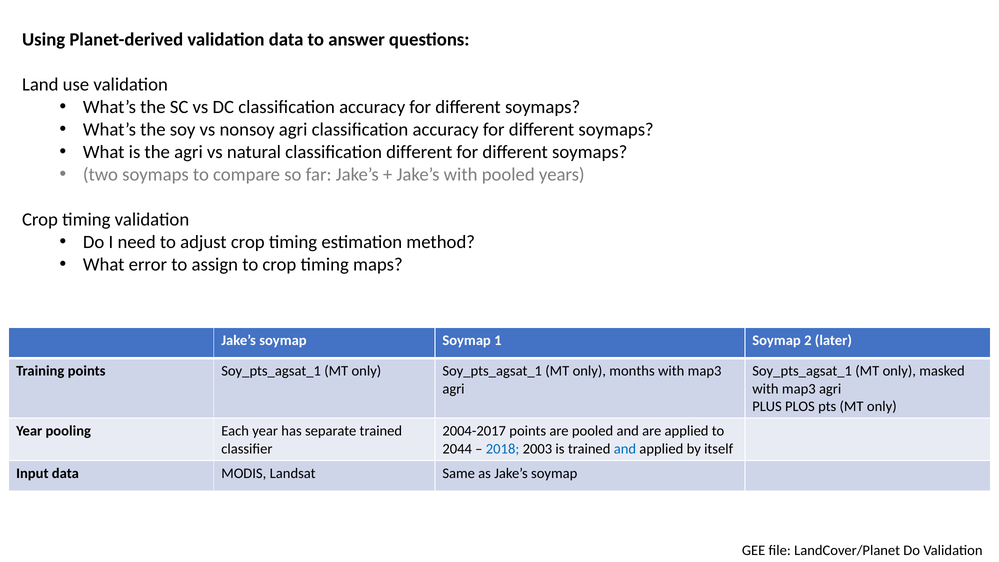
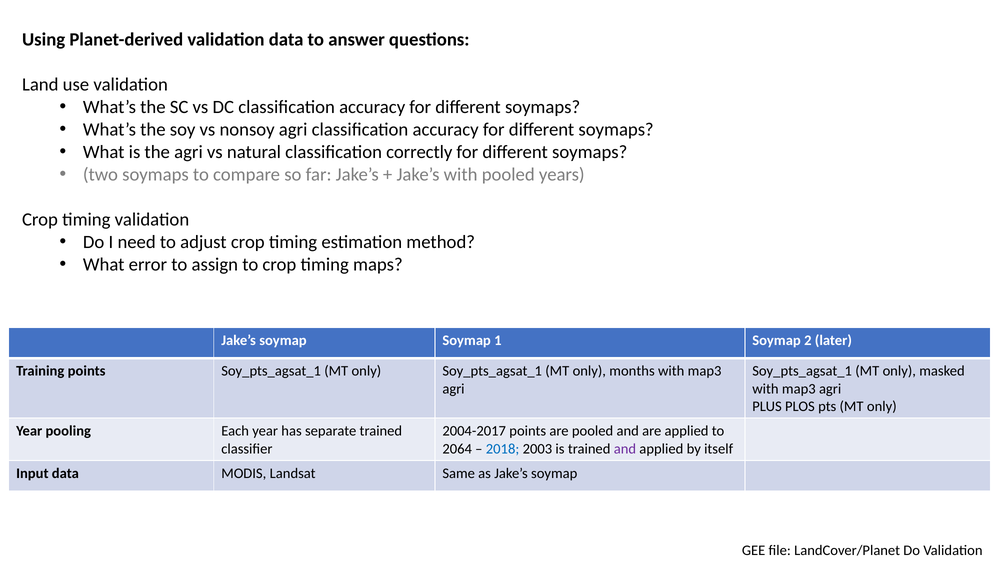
classification different: different -> correctly
2044: 2044 -> 2064
and at (625, 449) colour: blue -> purple
